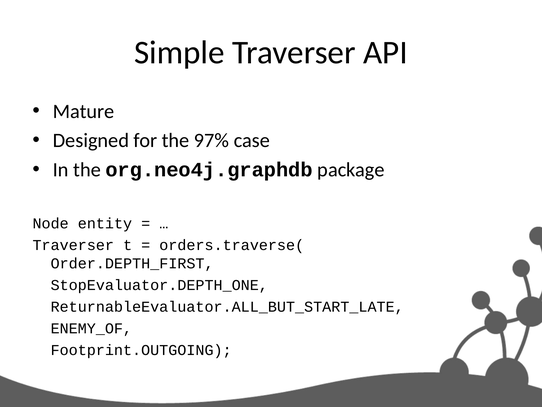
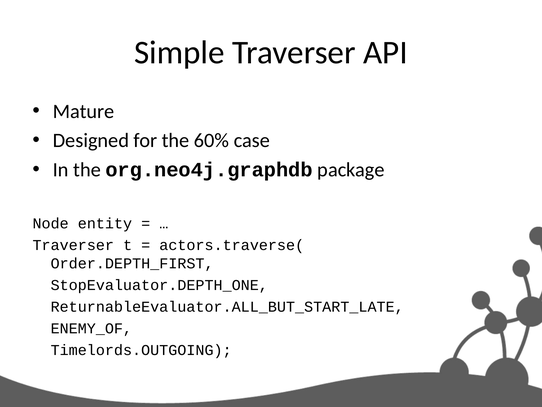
97%: 97% -> 60%
orders.traverse(: orders.traverse( -> actors.traverse(
Footprint.OUTGOING: Footprint.OUTGOING -> Timelords.OUTGOING
